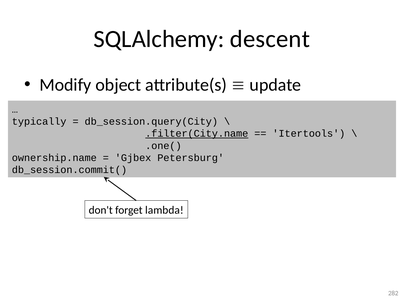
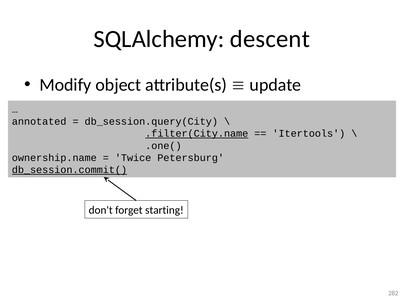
typically: typically -> annotated
Gjbex: Gjbex -> Twice
db_session.commit( underline: none -> present
lambda: lambda -> starting
